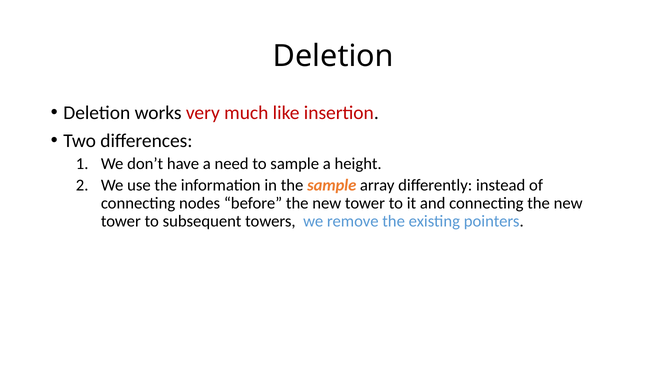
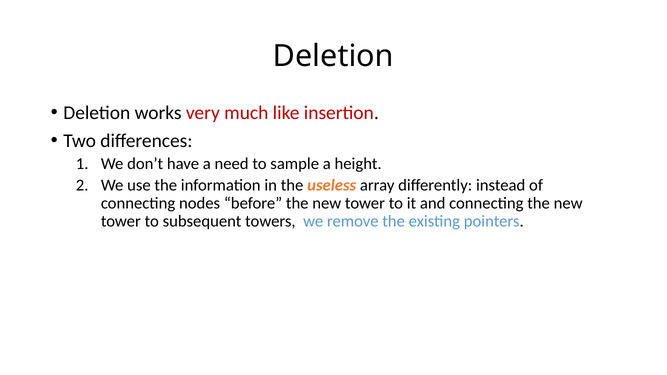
the sample: sample -> useless
